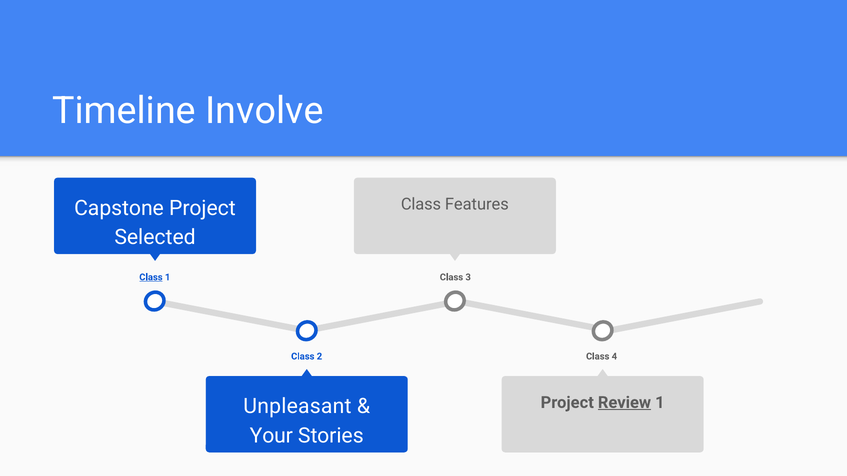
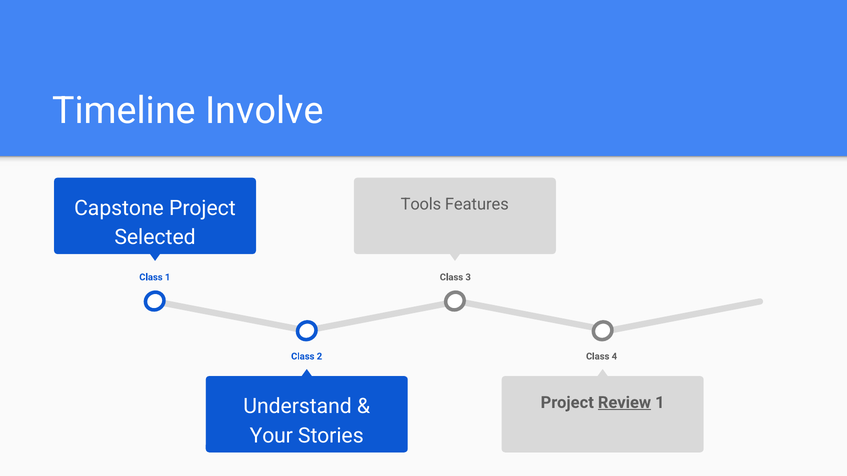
Class at (421, 204): Class -> Tools
Class at (151, 277) underline: present -> none
Unpleasant: Unpleasant -> Understand
